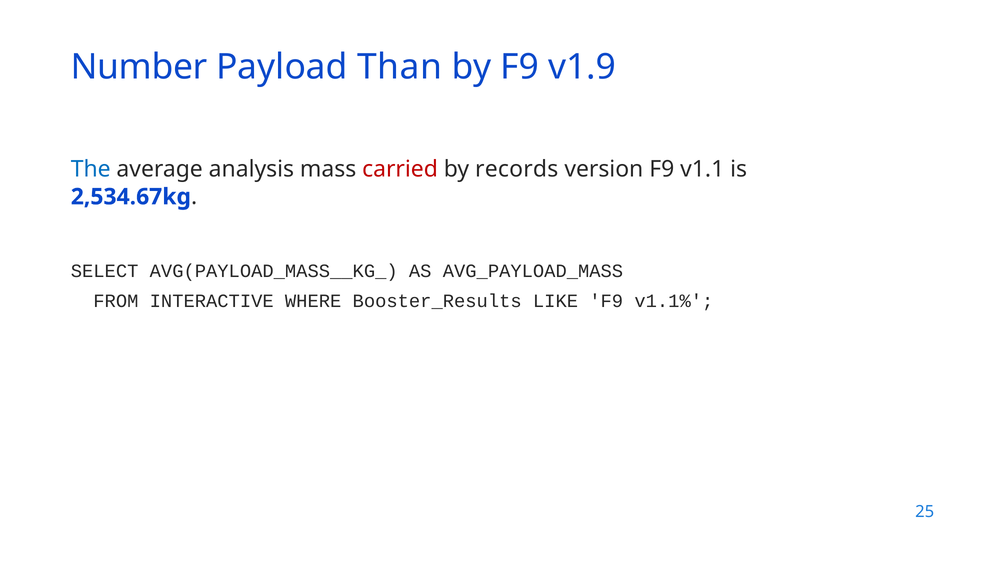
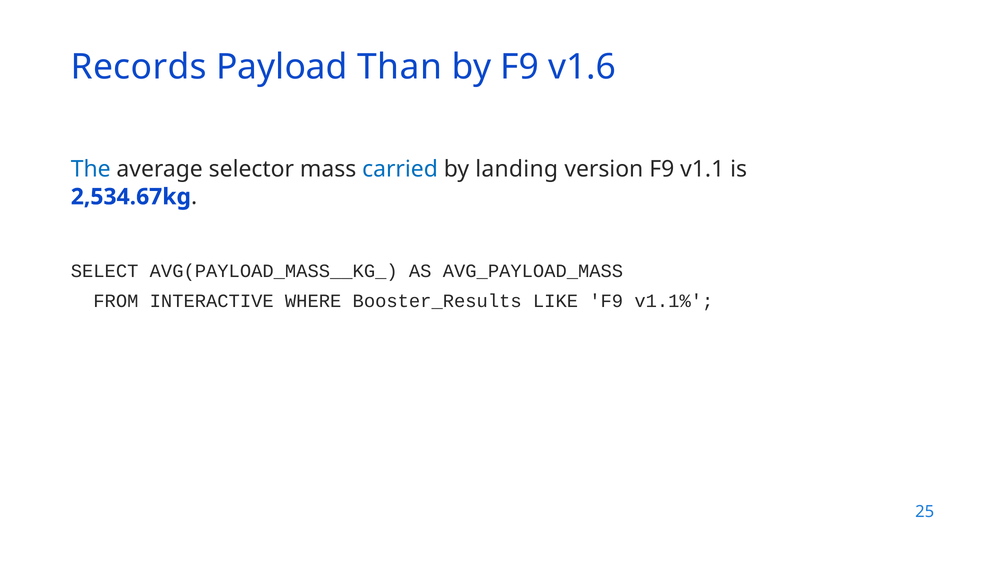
Number: Number -> Records
v1.9: v1.9 -> v1.6
analysis: analysis -> selector
carried colour: red -> blue
records: records -> landing
